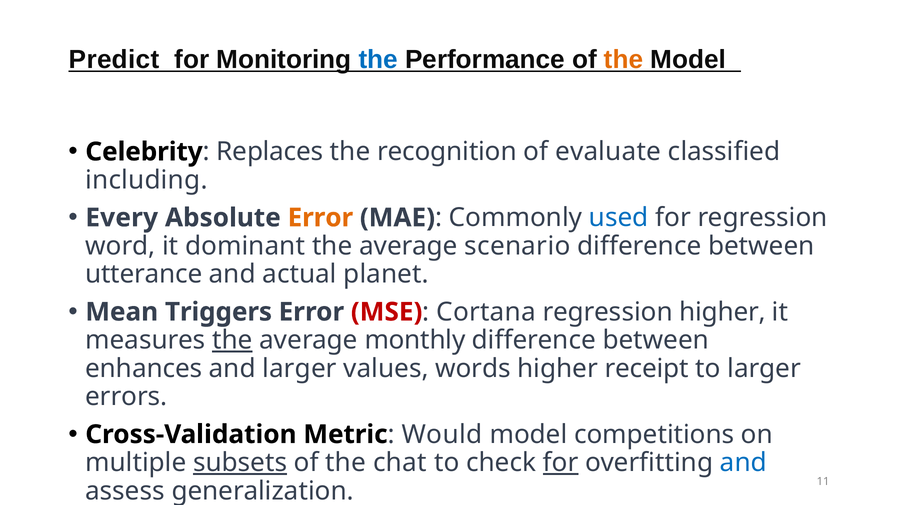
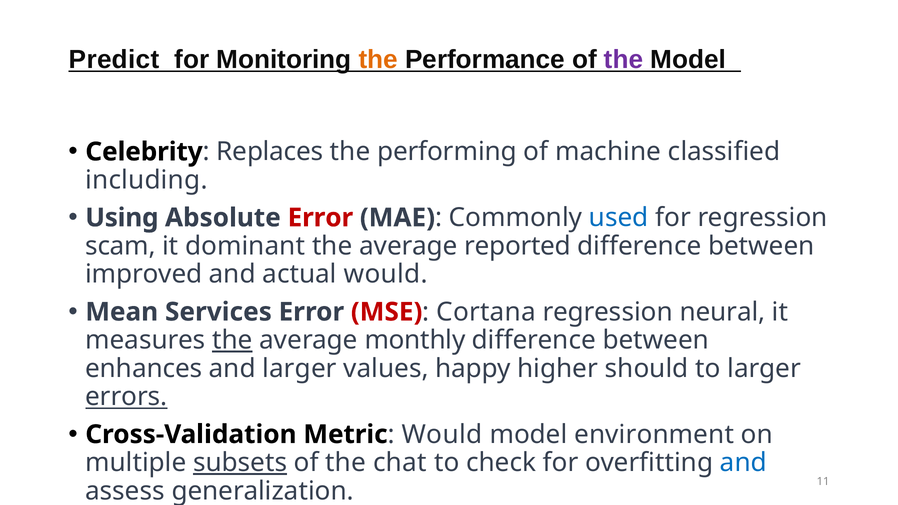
the at (378, 60) colour: blue -> orange
the at (624, 60) colour: orange -> purple
recognition: recognition -> performing
evaluate: evaluate -> machine
Every: Every -> Using
Error at (320, 218) colour: orange -> red
word: word -> scam
scenario: scenario -> reported
utterance: utterance -> improved
actual planet: planet -> would
Triggers: Triggers -> Services
regression higher: higher -> neural
words: words -> happy
receipt: receipt -> should
errors underline: none -> present
competitions: competitions -> environment
for at (561, 463) underline: present -> none
